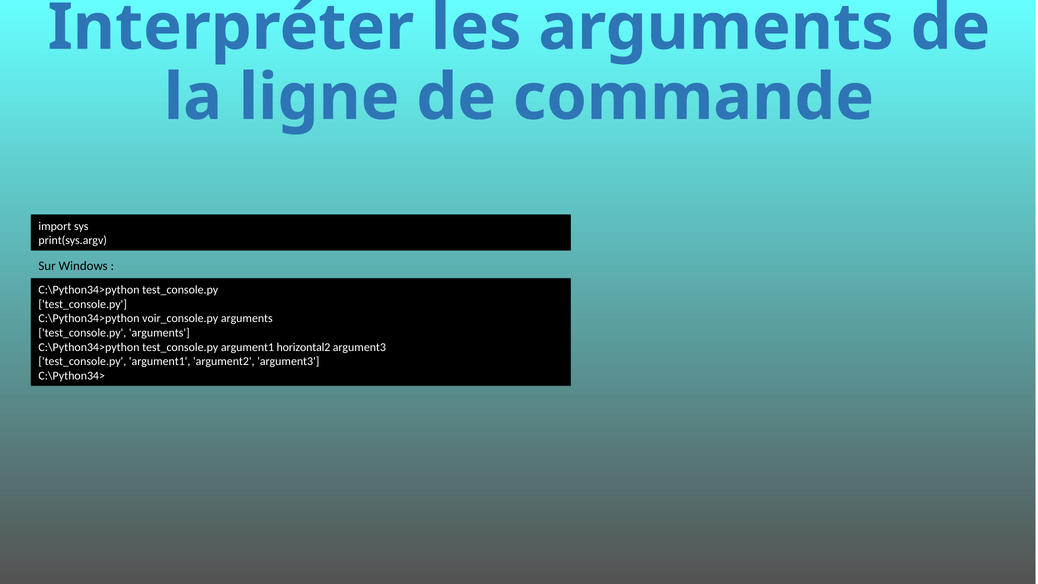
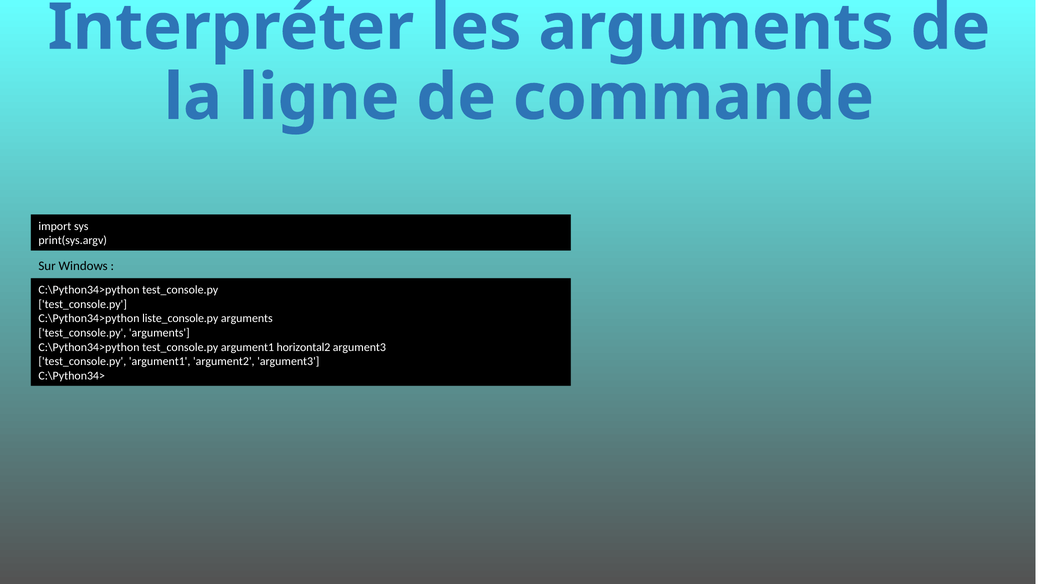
voir_console.py: voir_console.py -> liste_console.py
